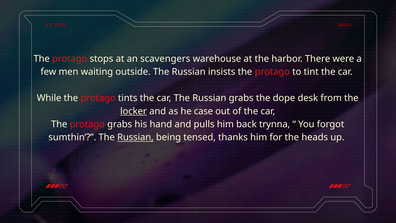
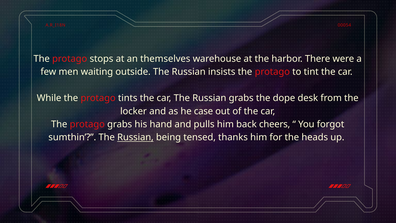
scavengers: scavengers -> themselves
locker underline: present -> none
trynna: trynna -> cheers
